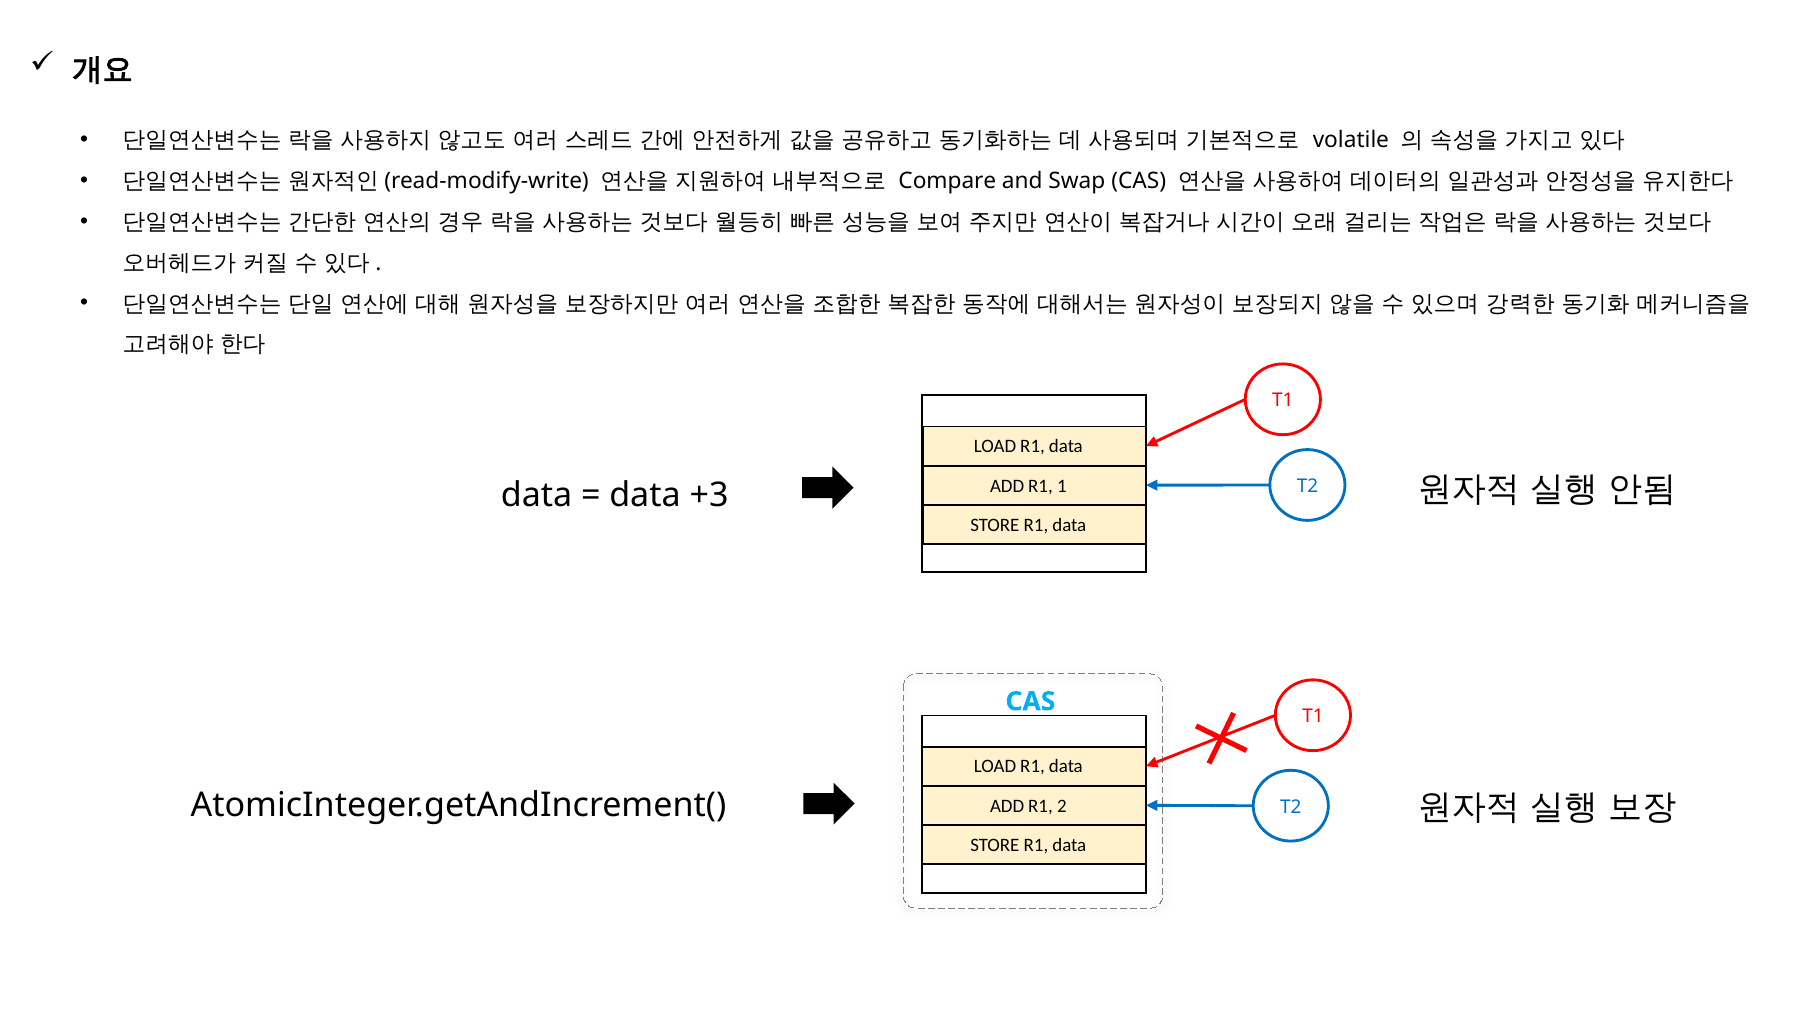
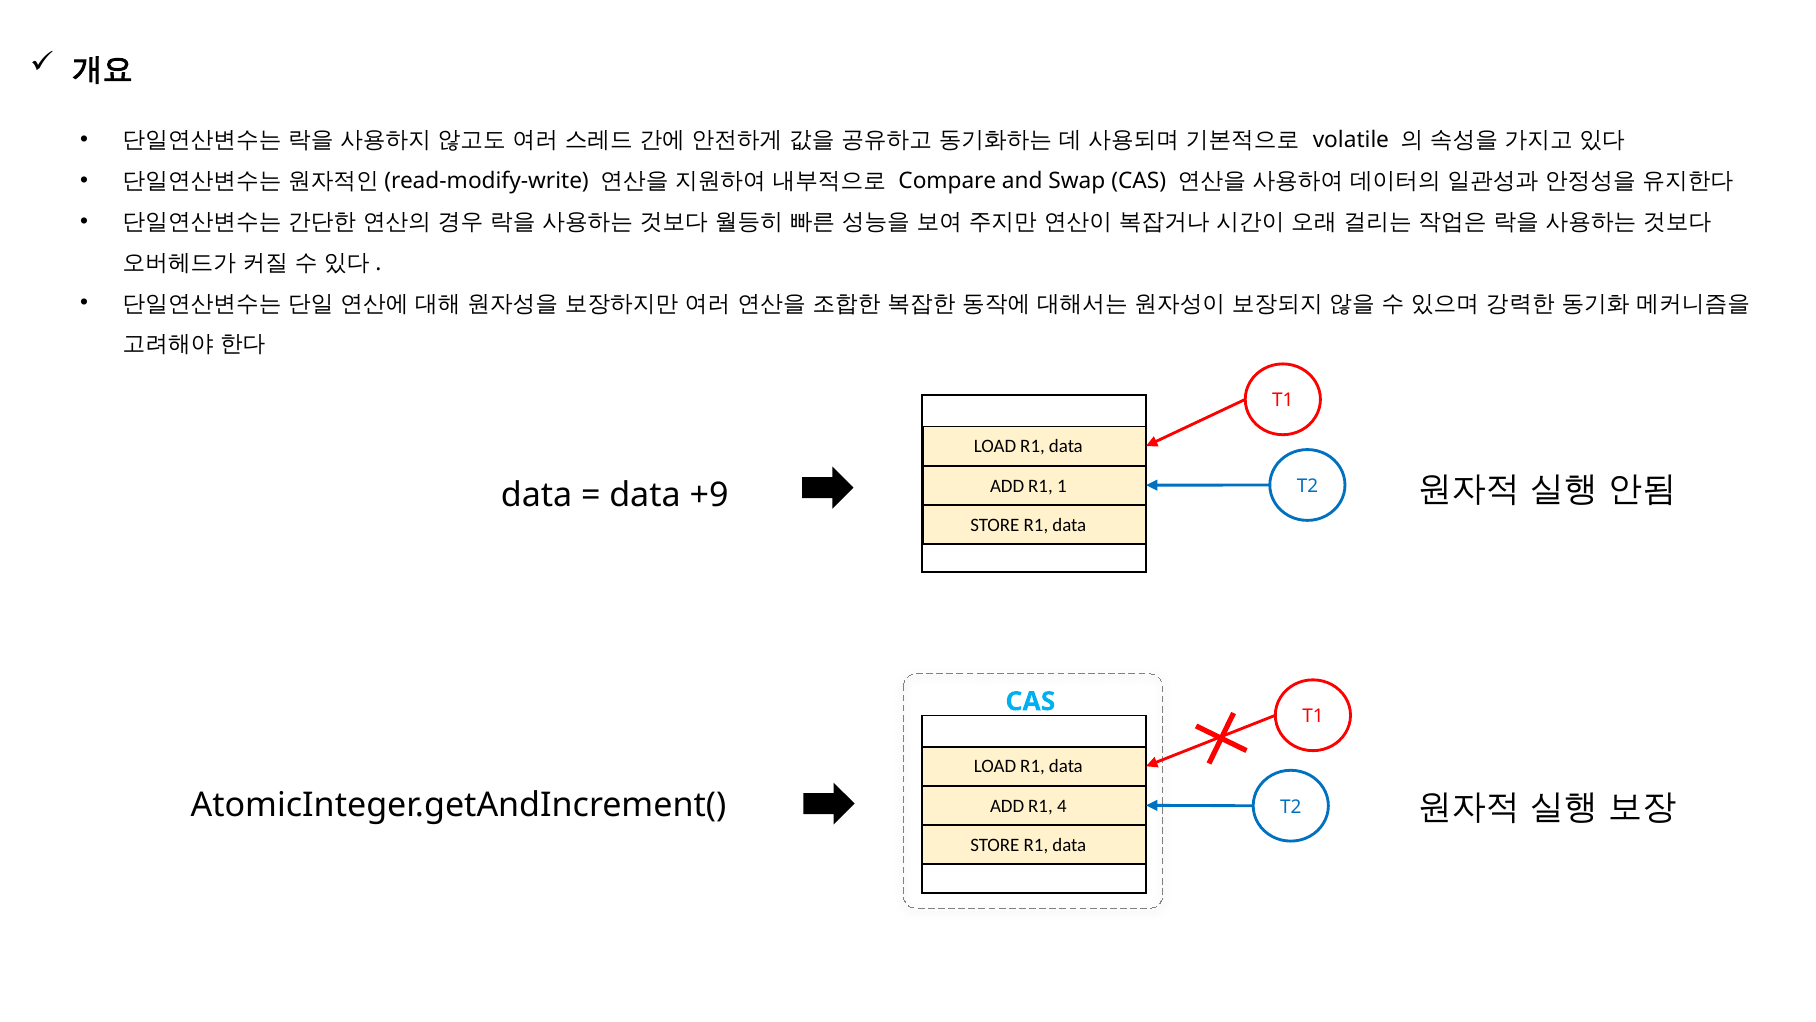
+3: +3 -> +9
2: 2 -> 4
